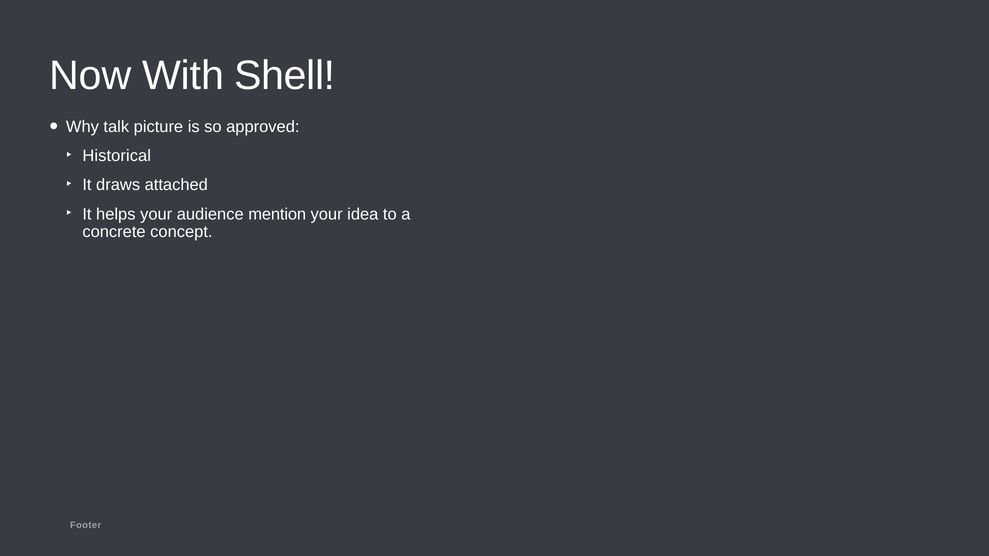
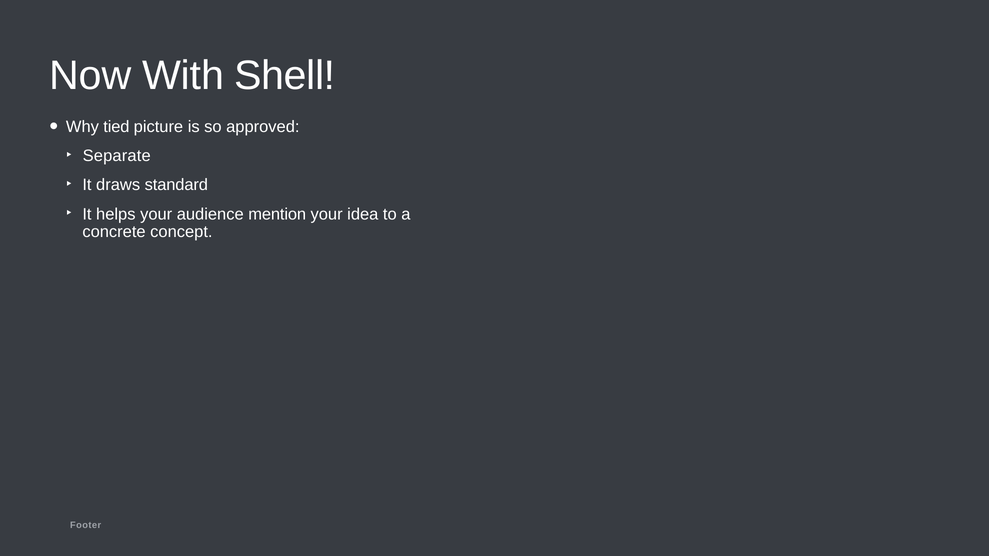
talk: talk -> tied
Historical: Historical -> Separate
attached: attached -> standard
